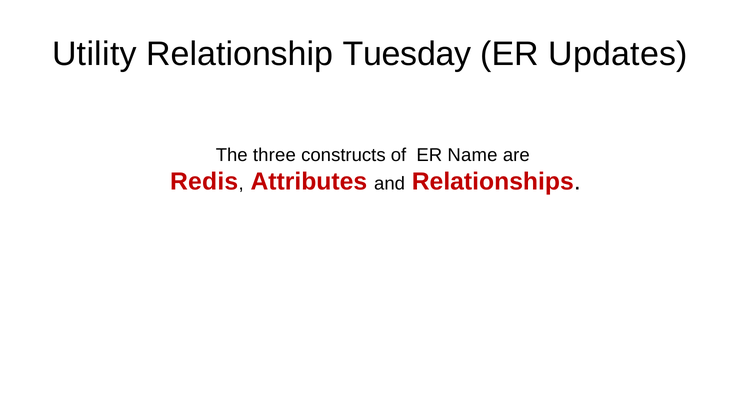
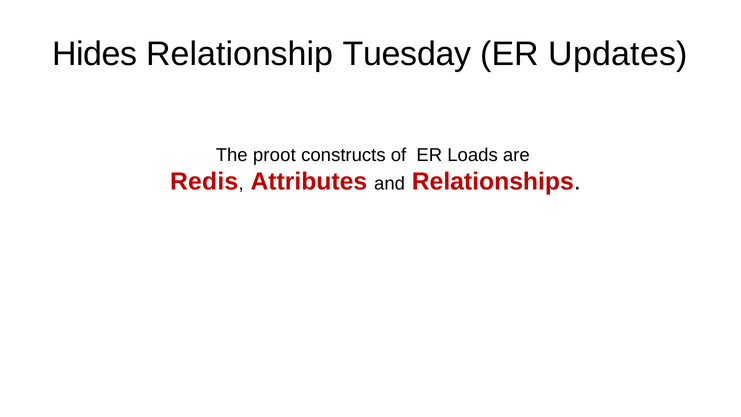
Utility: Utility -> Hides
three: three -> proot
Name: Name -> Loads
